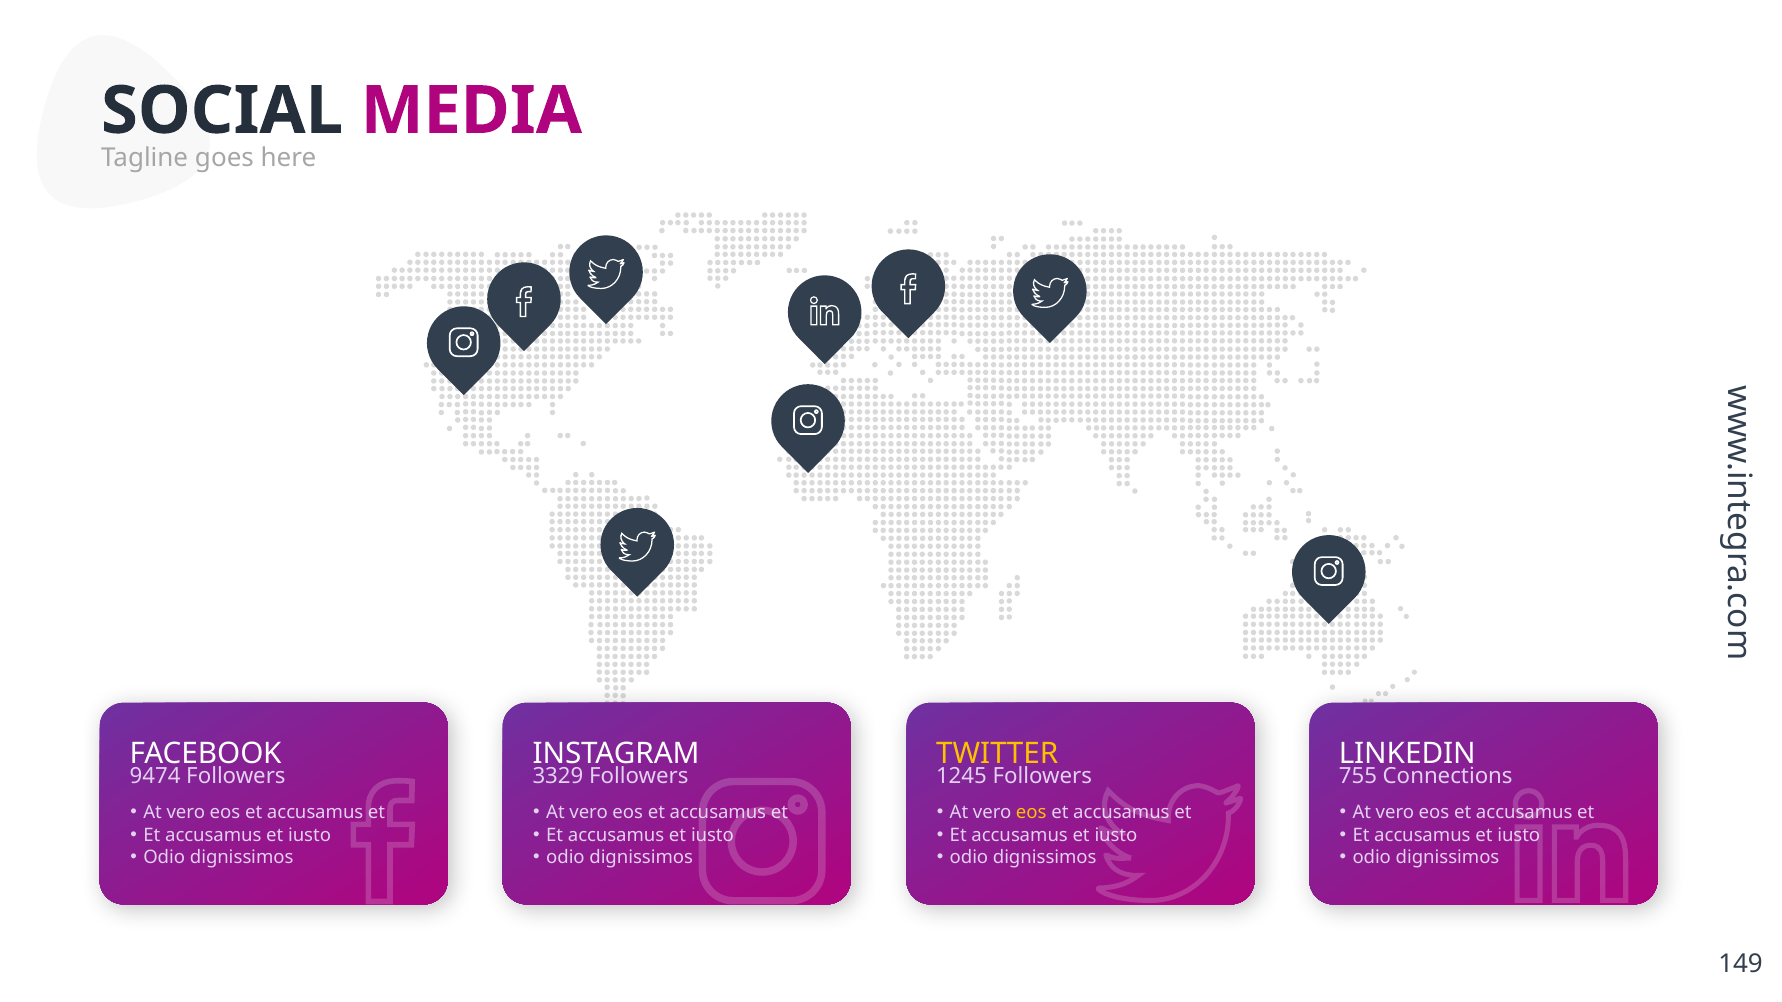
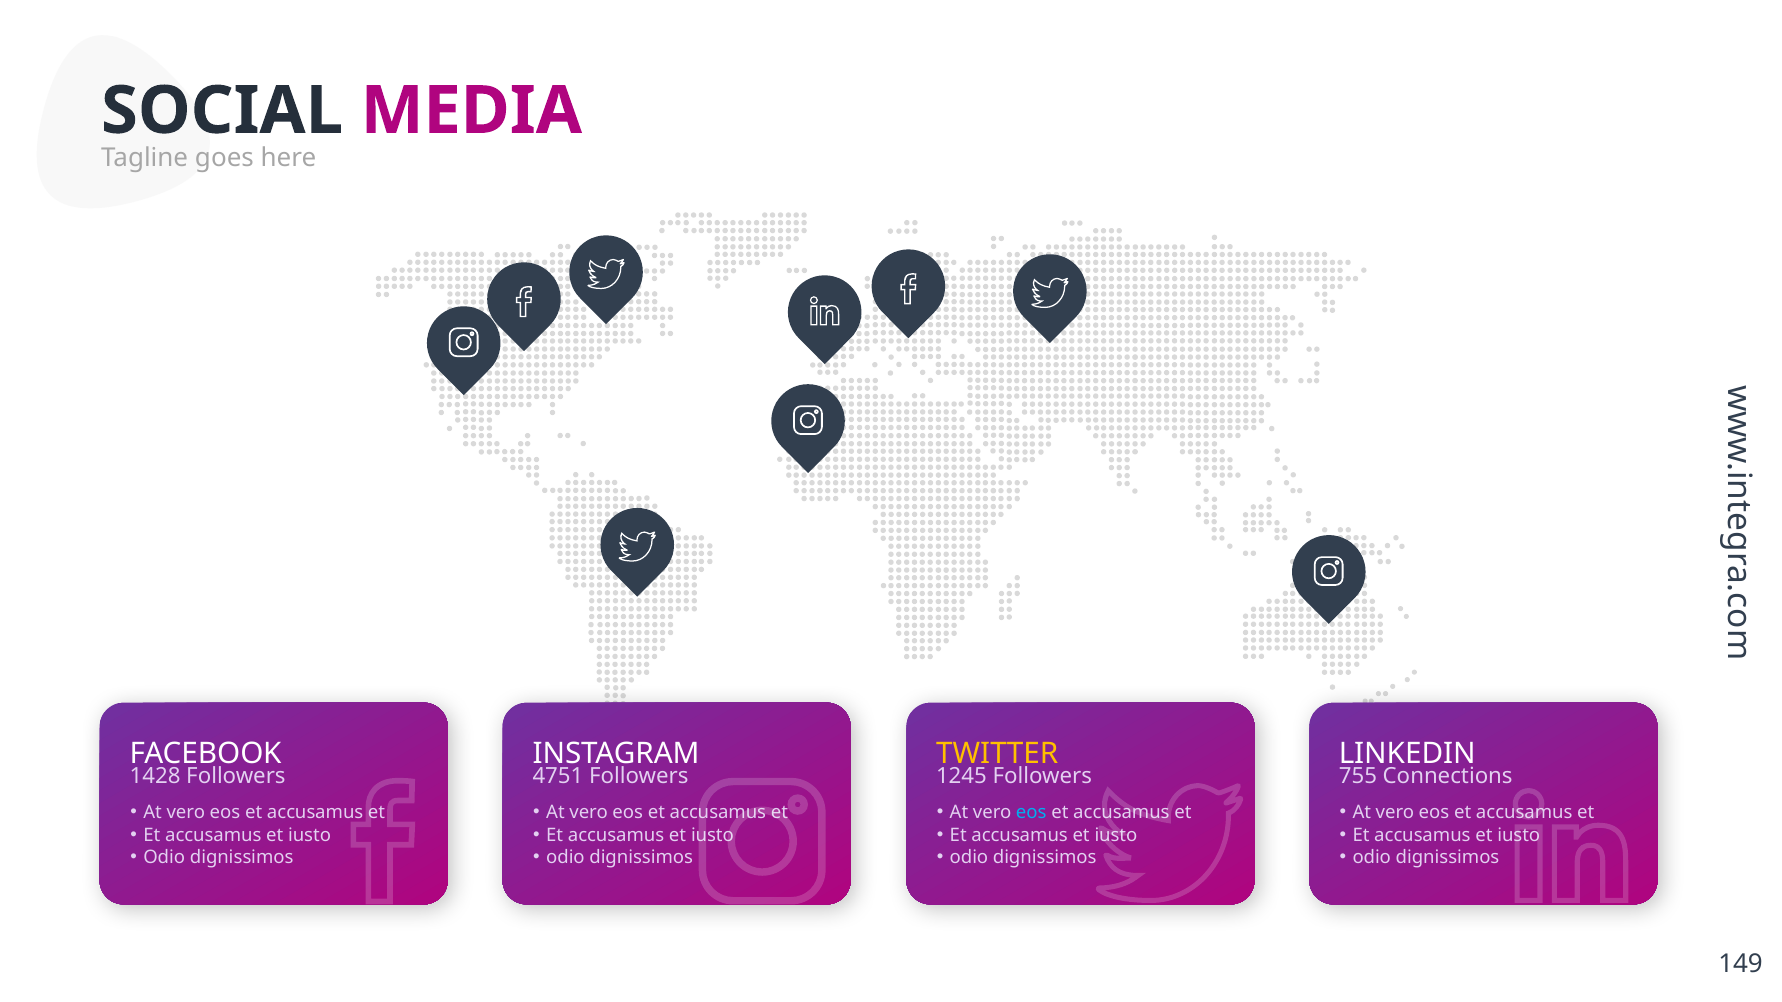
9474: 9474 -> 1428
3329: 3329 -> 4751
eos at (1031, 813) colour: yellow -> light blue
